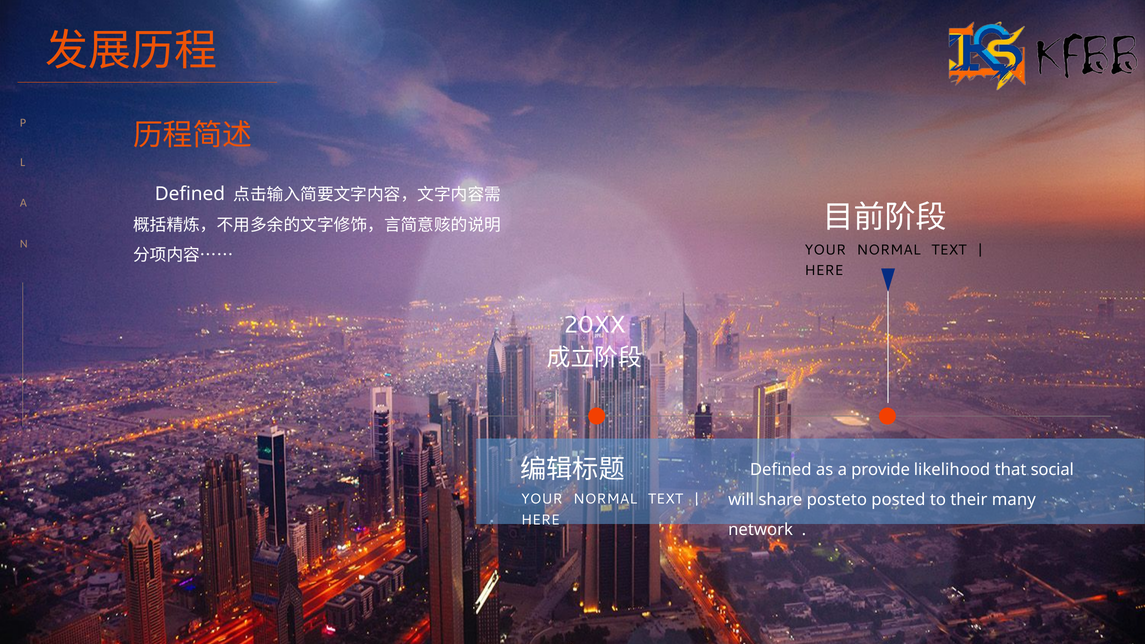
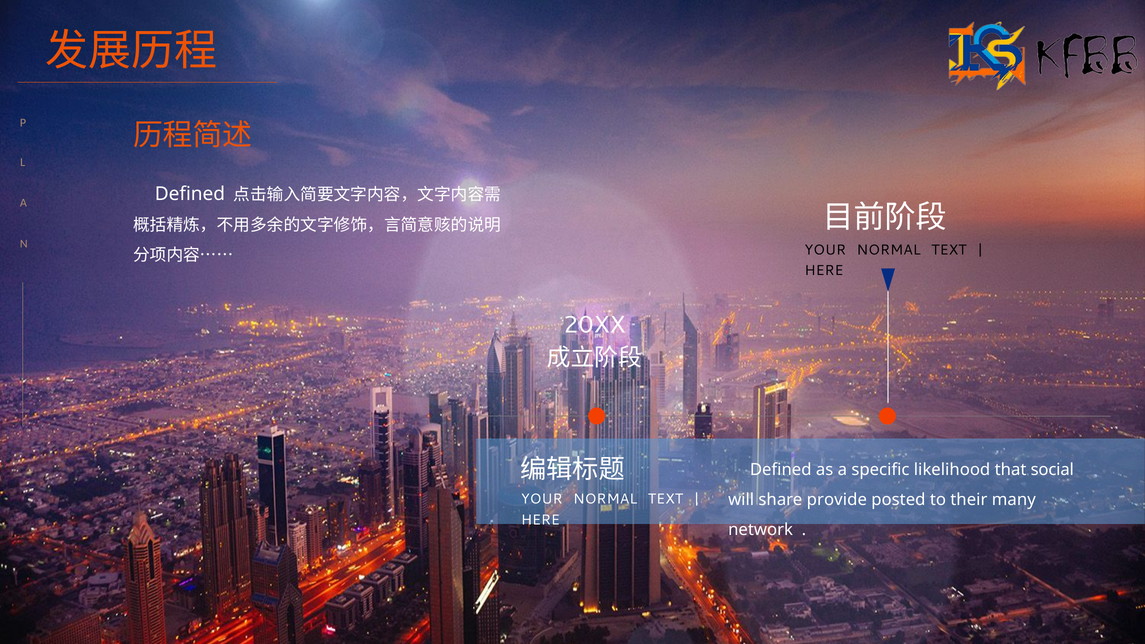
provide: provide -> specific
posteto: posteto -> provide
